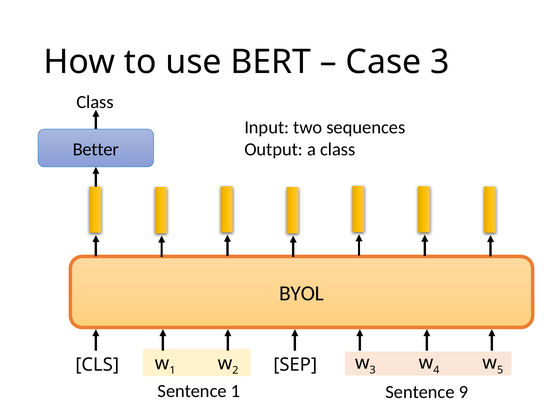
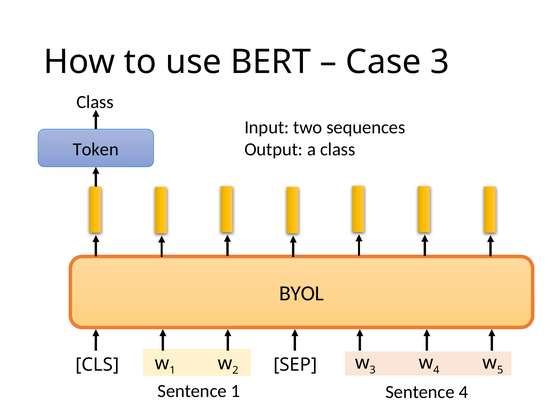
Better: Better -> Token
Sentence 9: 9 -> 4
